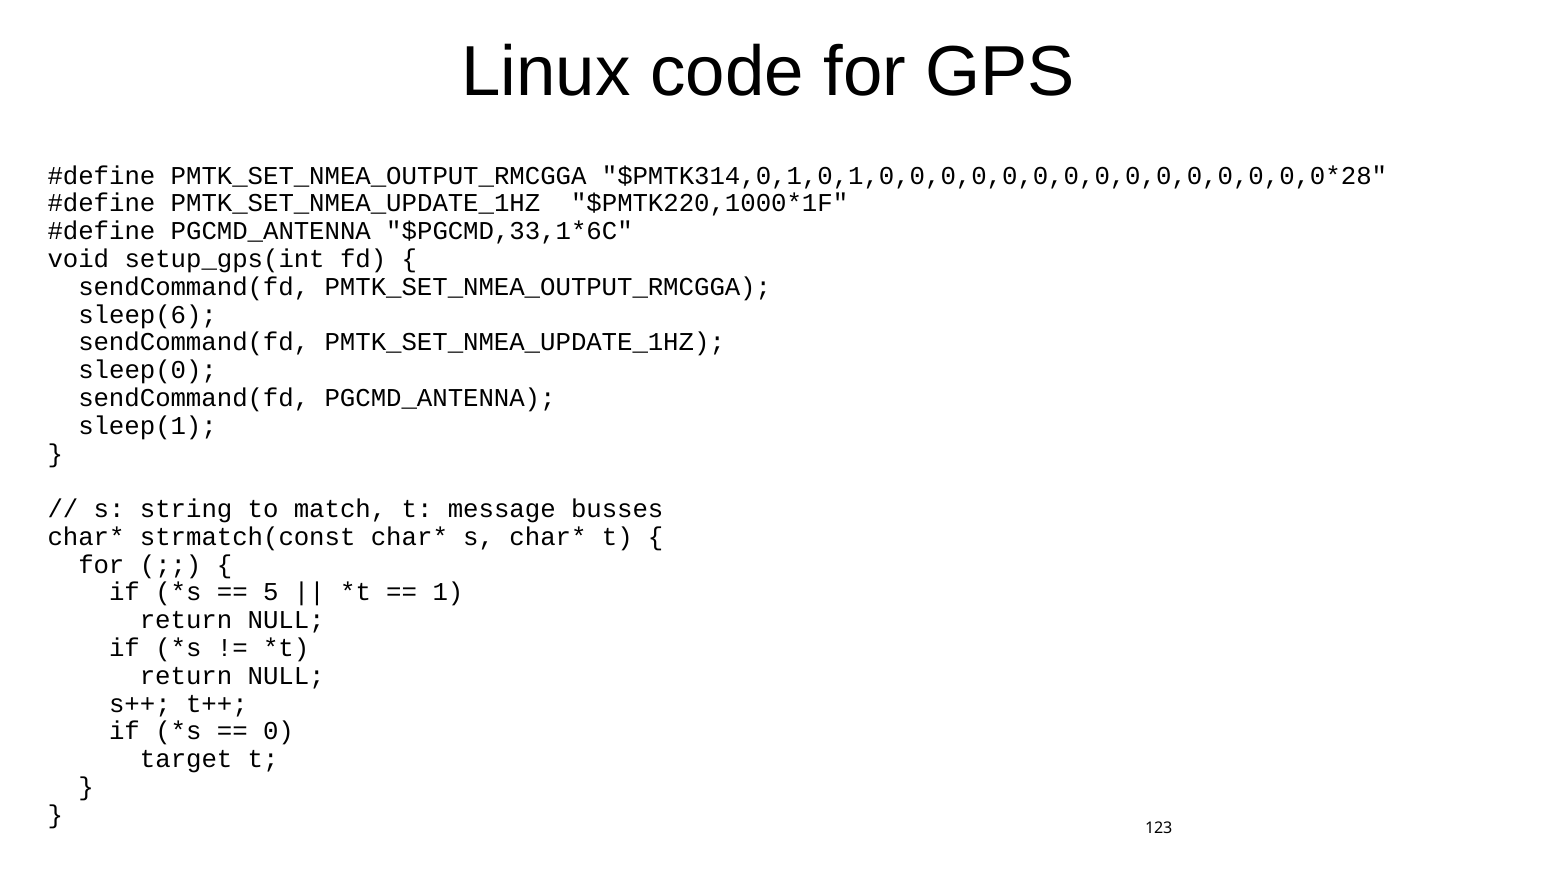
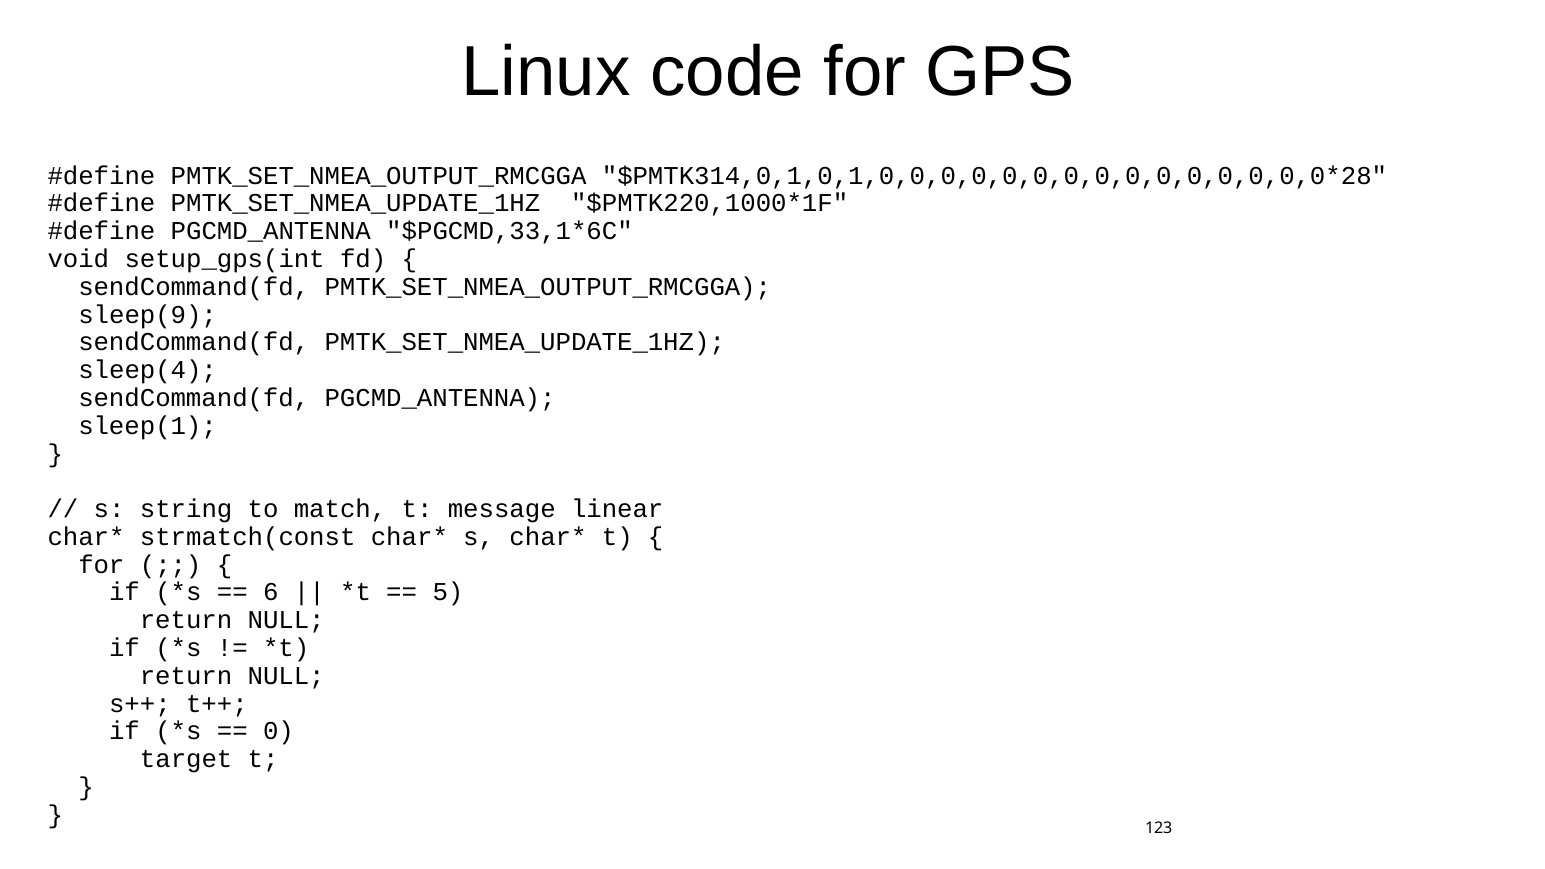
sleep(6: sleep(6 -> sleep(9
sleep(0: sleep(0 -> sleep(4
busses: busses -> linear
5: 5 -> 6
1: 1 -> 5
